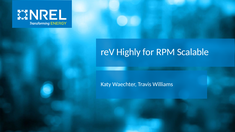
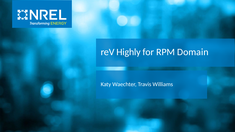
Scalable: Scalable -> Domain
